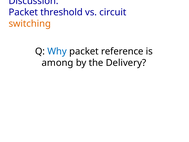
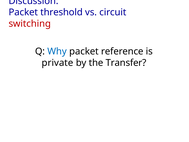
switching colour: orange -> red
among: among -> private
Delivery: Delivery -> Transfer
